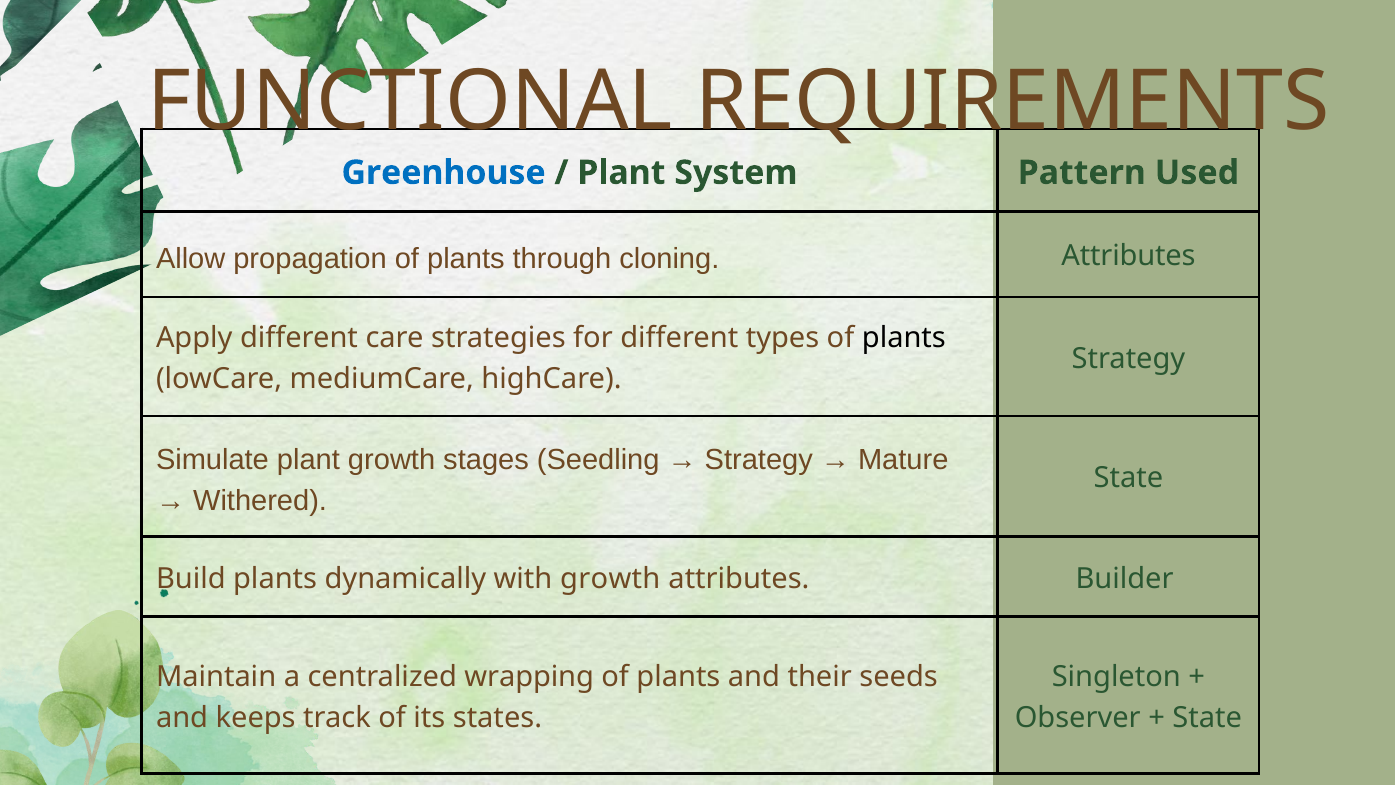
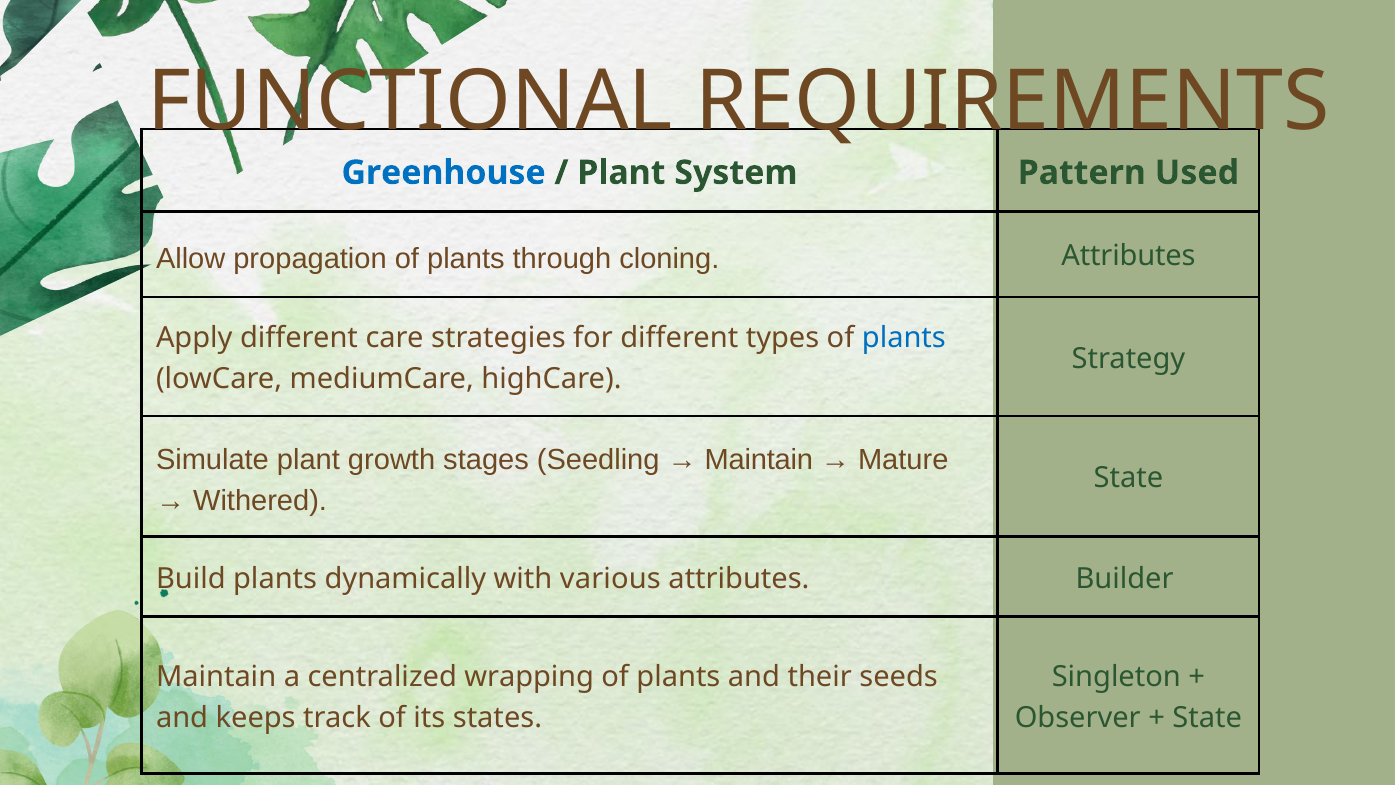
plants at (904, 338) colour: black -> blue
Strategy at (759, 460): Strategy -> Maintain
with growth: growth -> various
